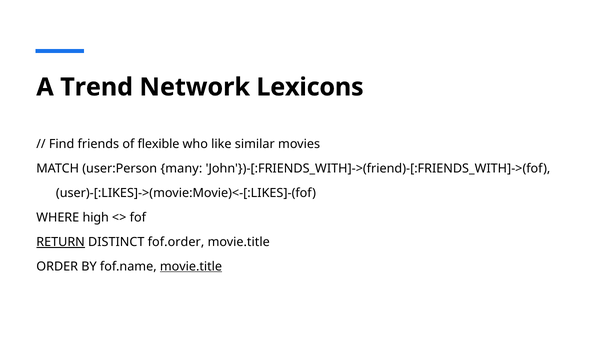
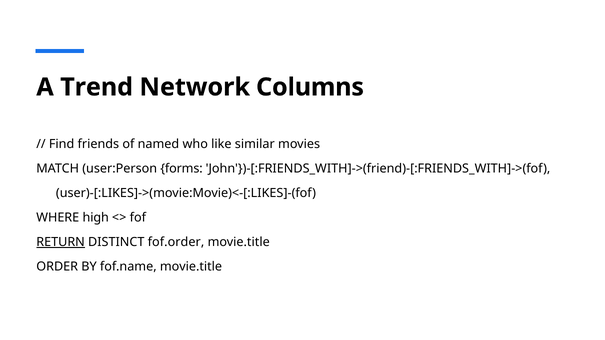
Lexicons: Lexicons -> Columns
flexible: flexible -> named
many: many -> forms
movie.title at (191, 267) underline: present -> none
